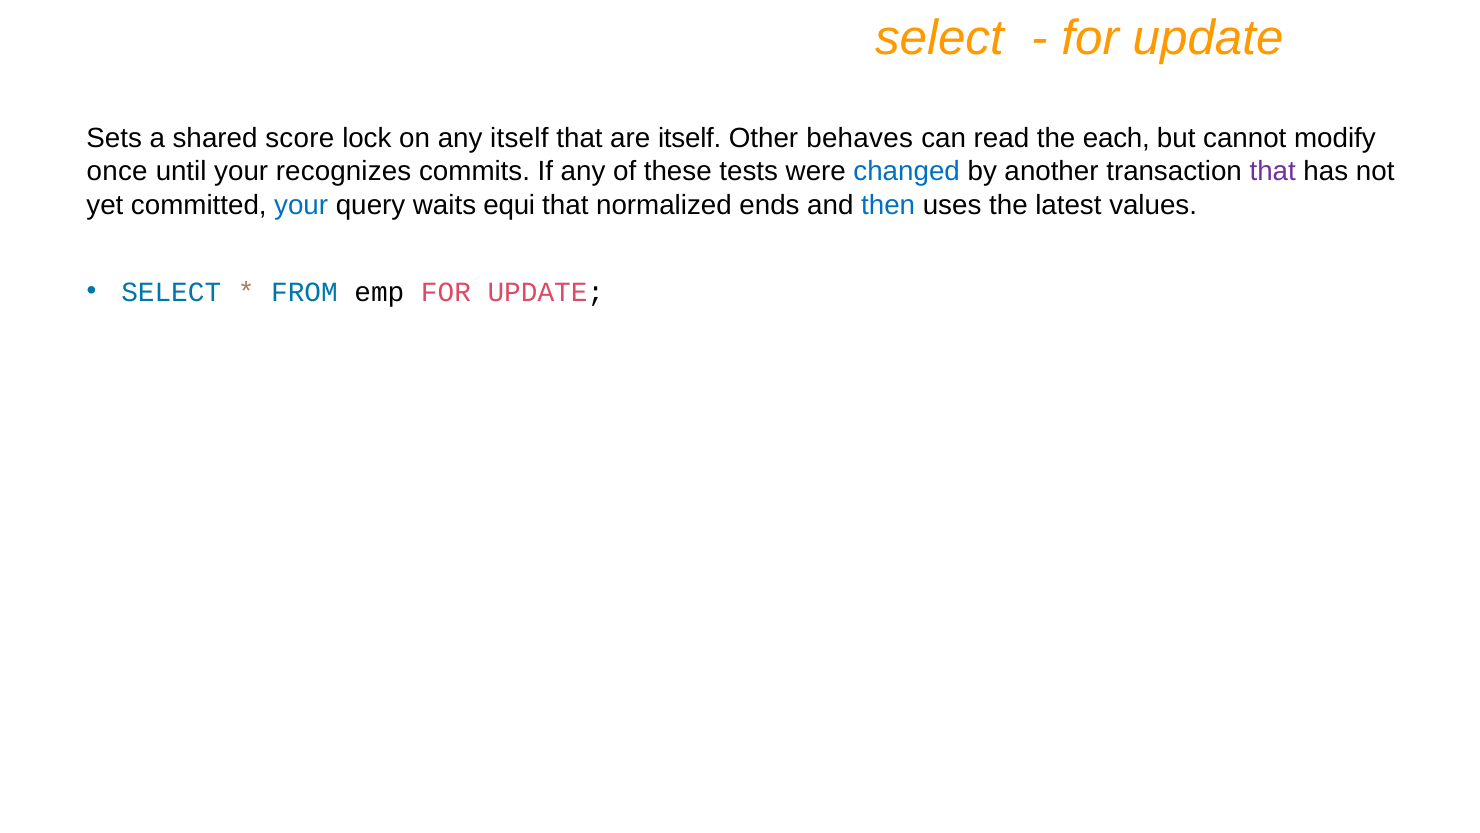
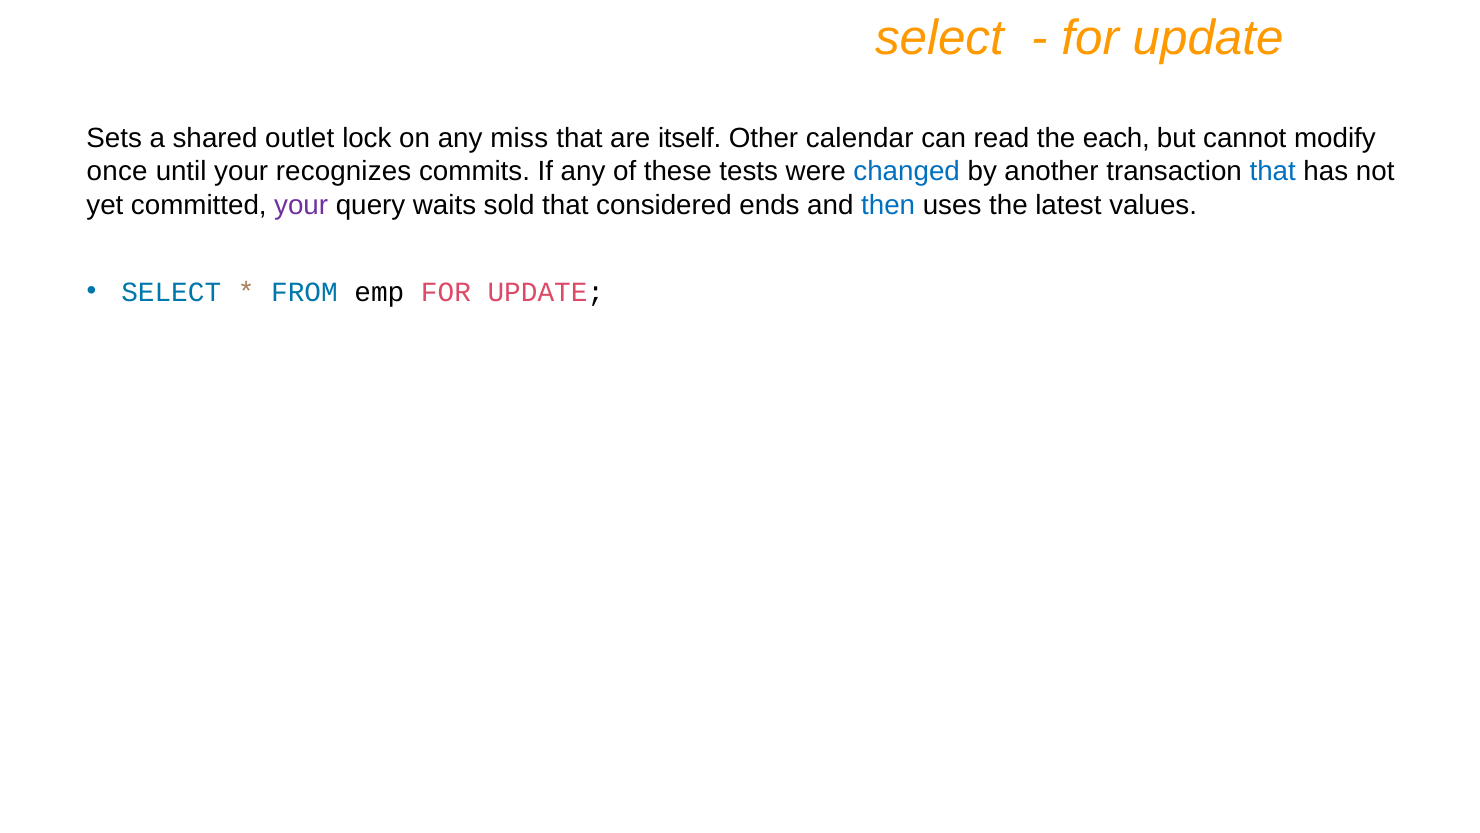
score: score -> outlet
any itself: itself -> miss
behaves: behaves -> calendar
that at (1273, 172) colour: purple -> blue
your at (301, 205) colour: blue -> purple
equi: equi -> sold
normalized: normalized -> considered
